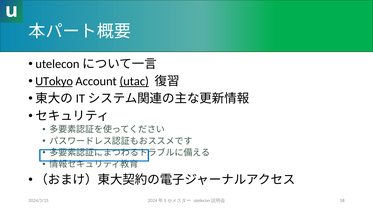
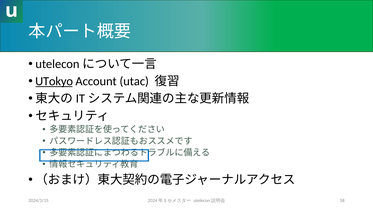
utac underline: present -> none
